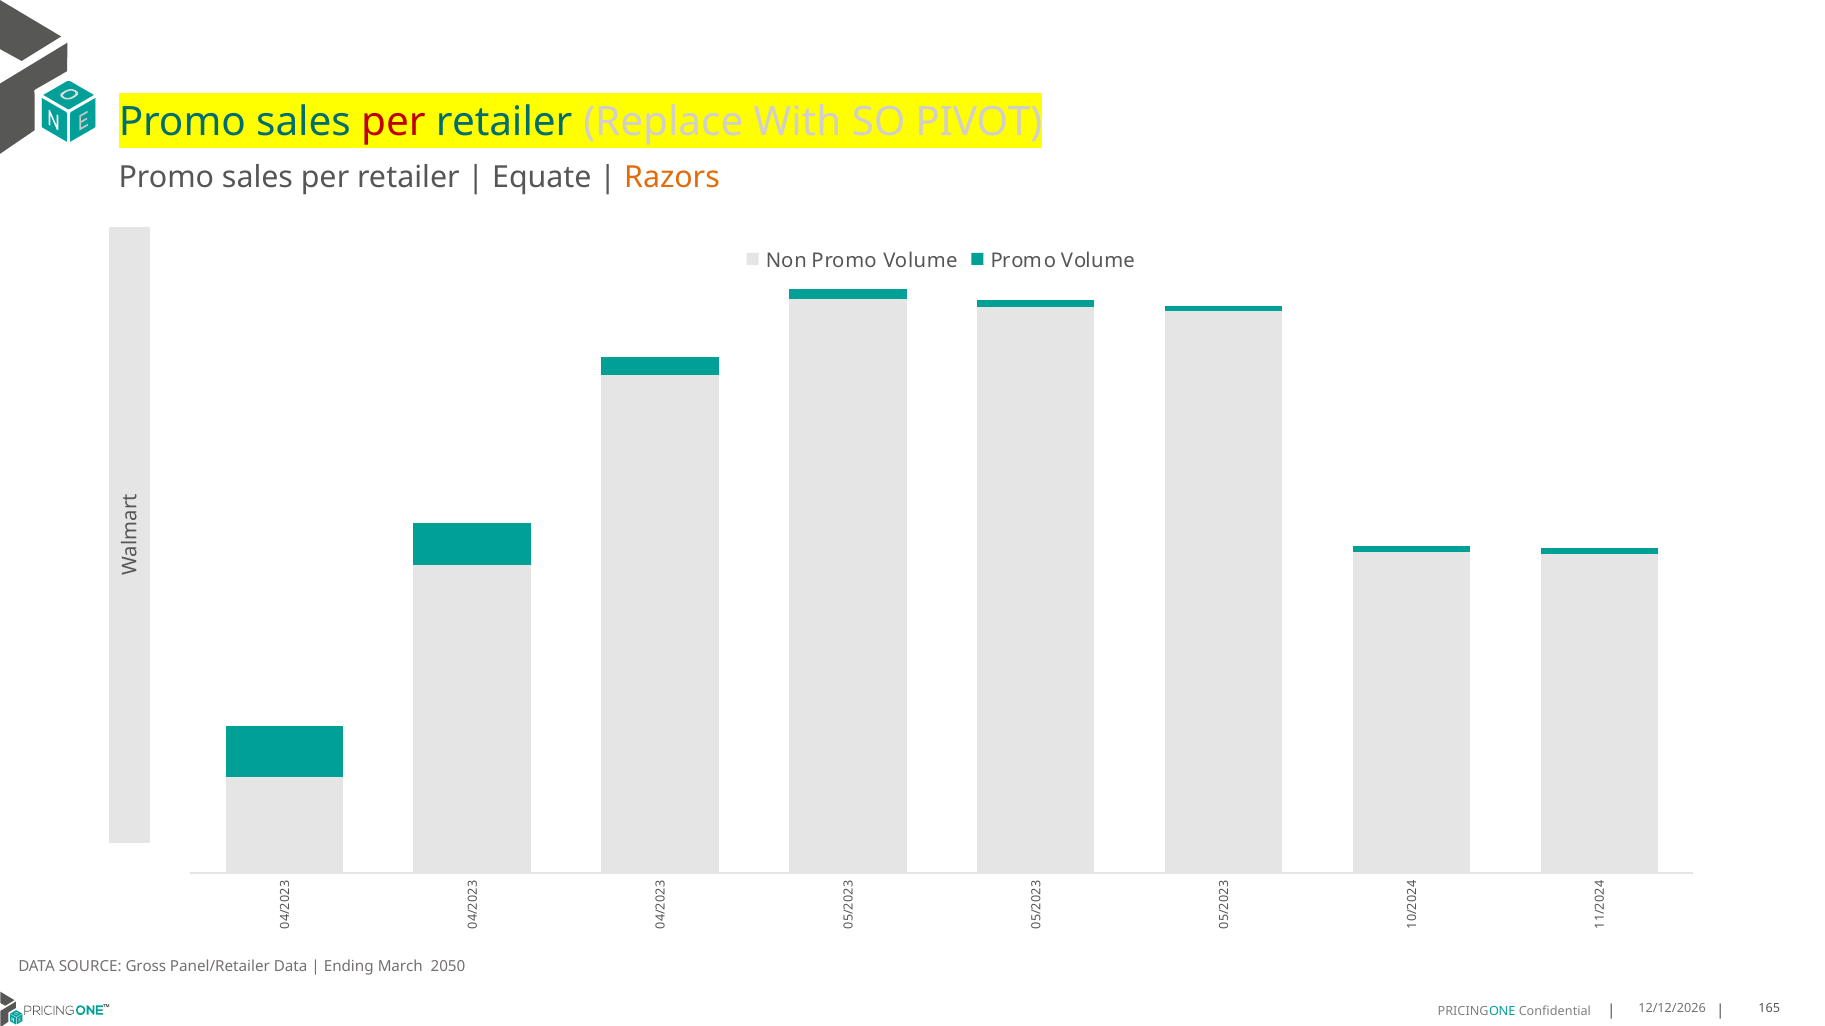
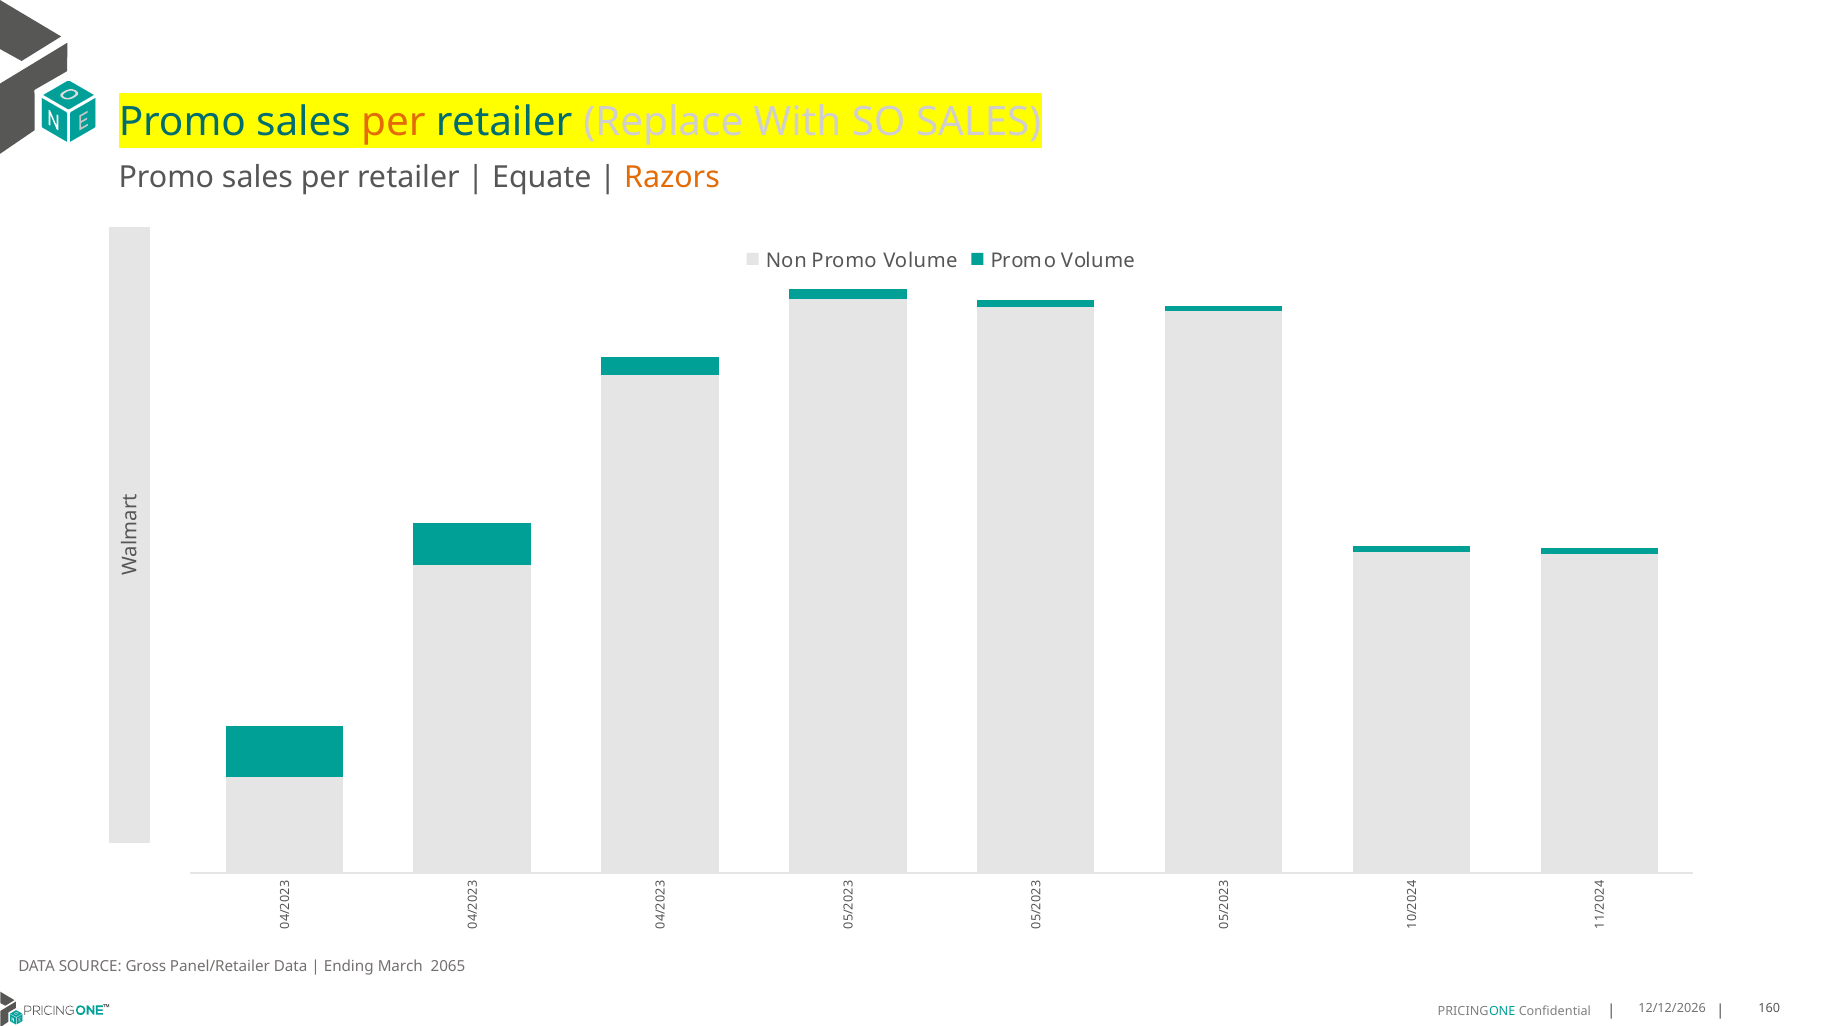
per at (393, 123) colour: red -> orange
SO PIVOT: PIVOT -> SALES
2050: 2050 -> 2065
165: 165 -> 160
